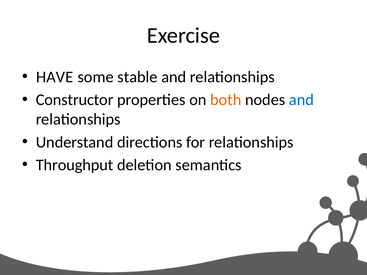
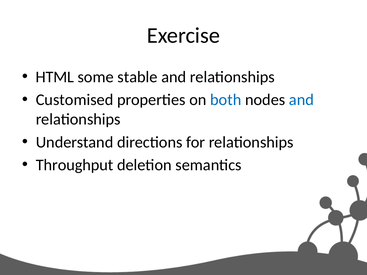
HAVE: HAVE -> HTML
Constructor: Constructor -> Customised
both colour: orange -> blue
